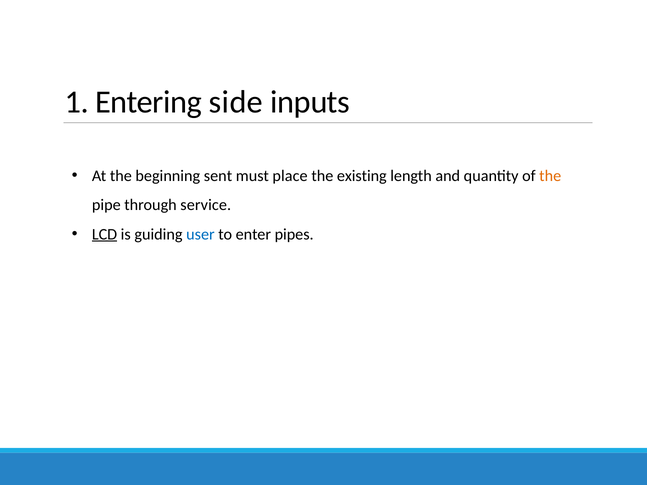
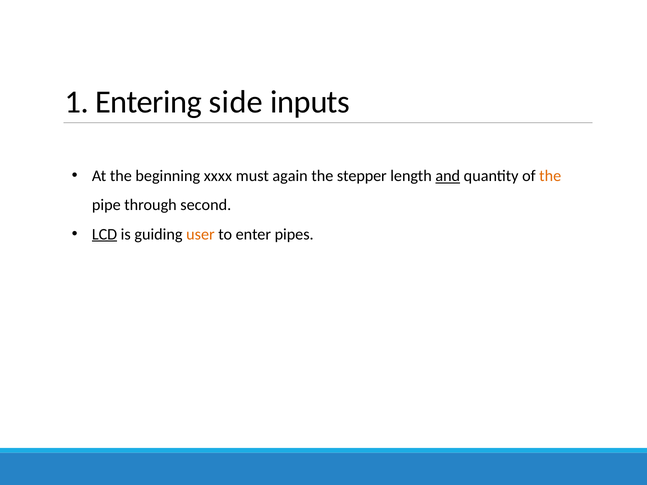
sent: sent -> xxxx
place: place -> again
existing: existing -> stepper
and underline: none -> present
service: service -> second
user colour: blue -> orange
